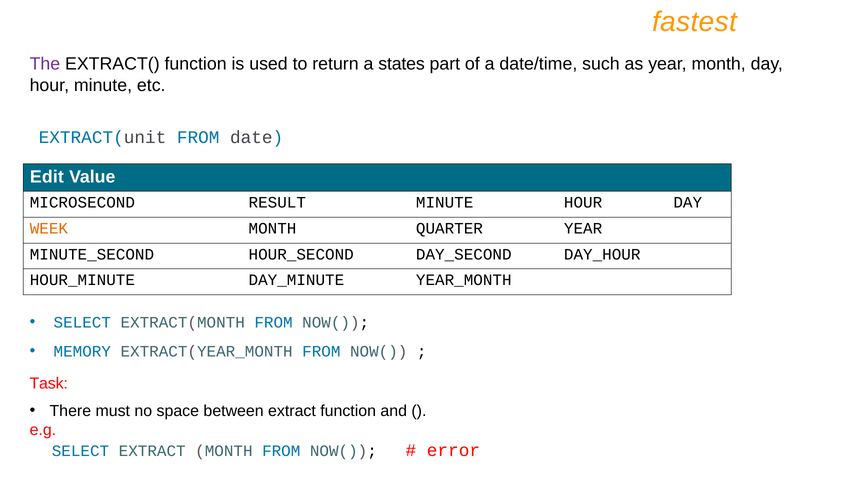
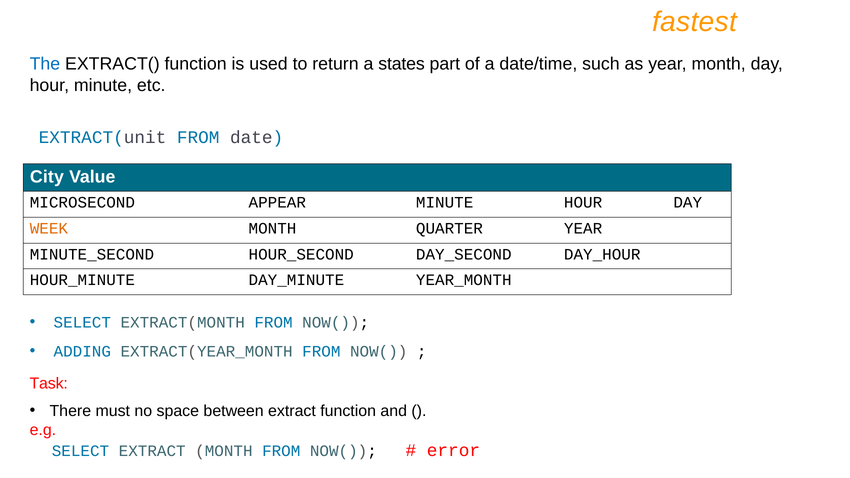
The colour: purple -> blue
Edit: Edit -> City
RESULT: RESULT -> APPEAR
MEMORY: MEMORY -> ADDING
